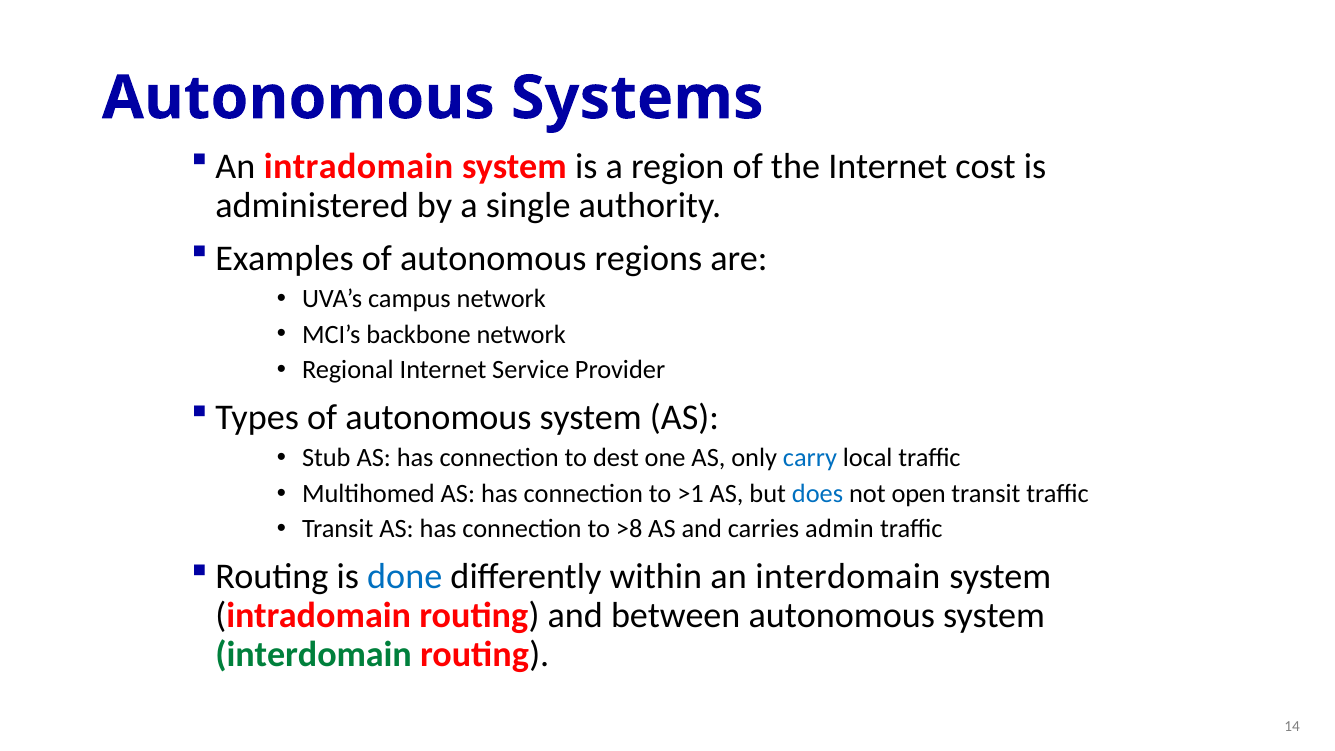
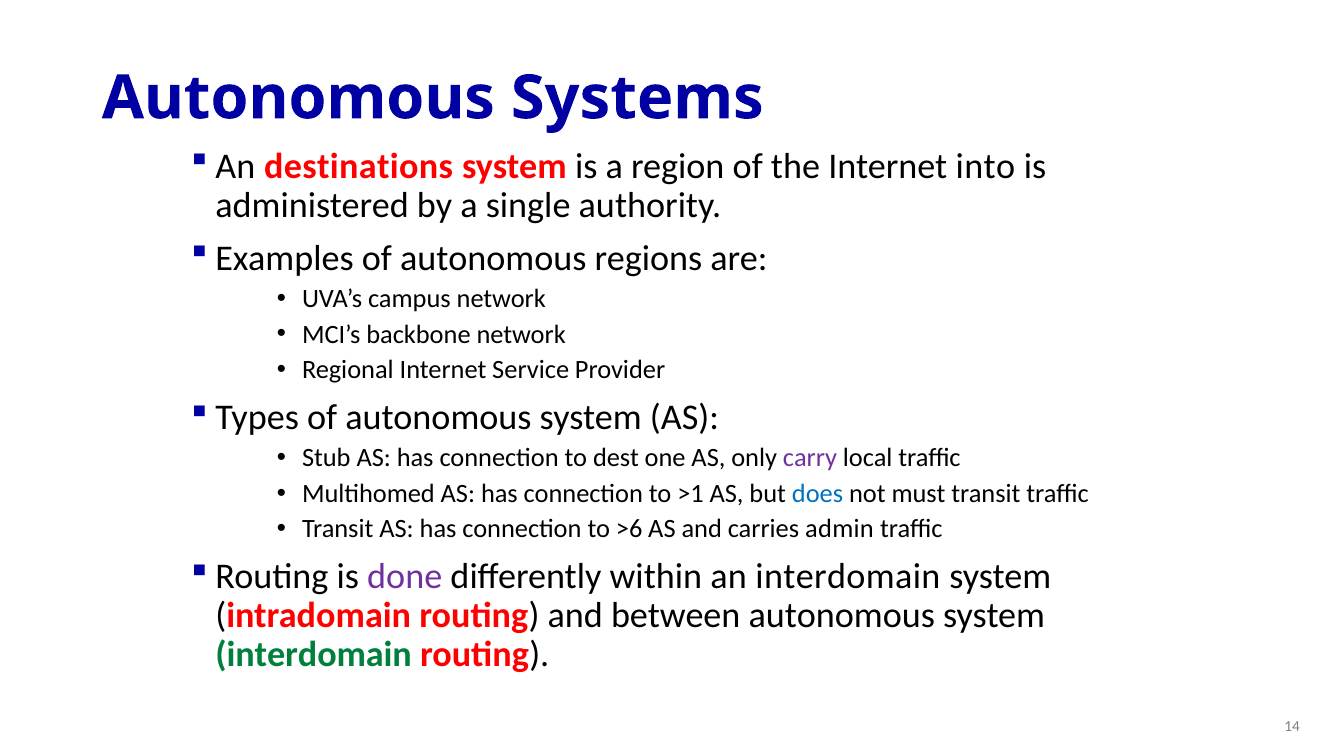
An intradomain: intradomain -> destinations
cost: cost -> into
carry colour: blue -> purple
open: open -> must
>8: >8 -> >6
done colour: blue -> purple
